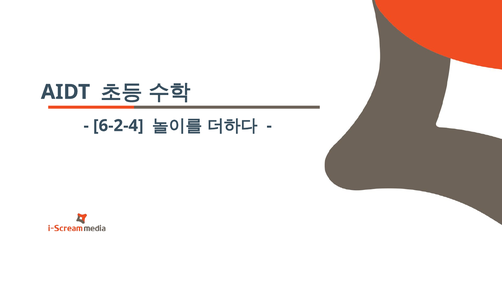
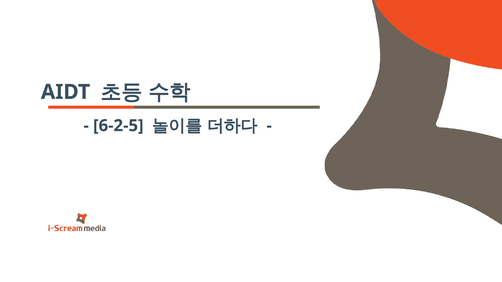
6-2-4: 6-2-4 -> 6-2-5
